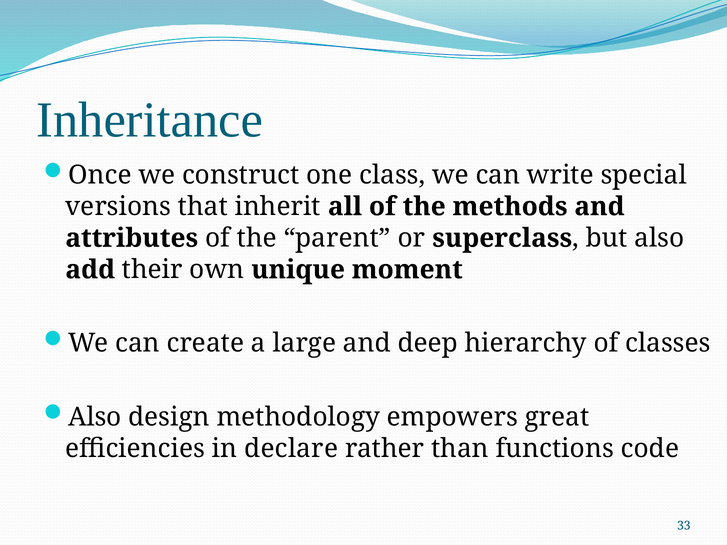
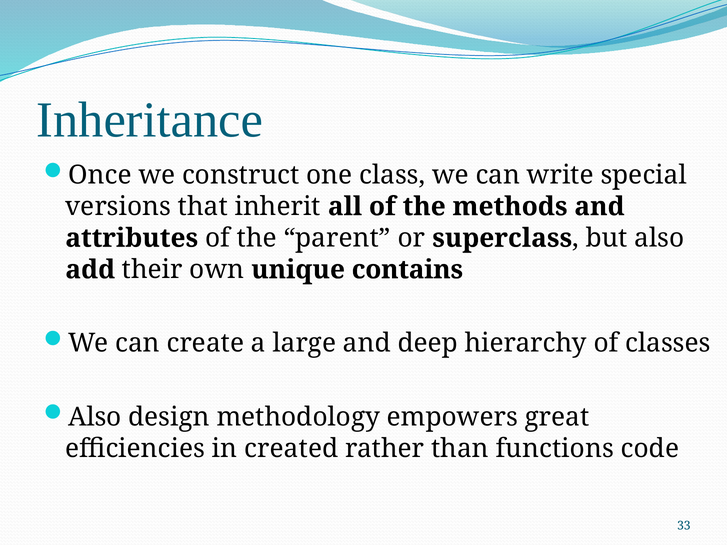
moment: moment -> contains
declare: declare -> created
